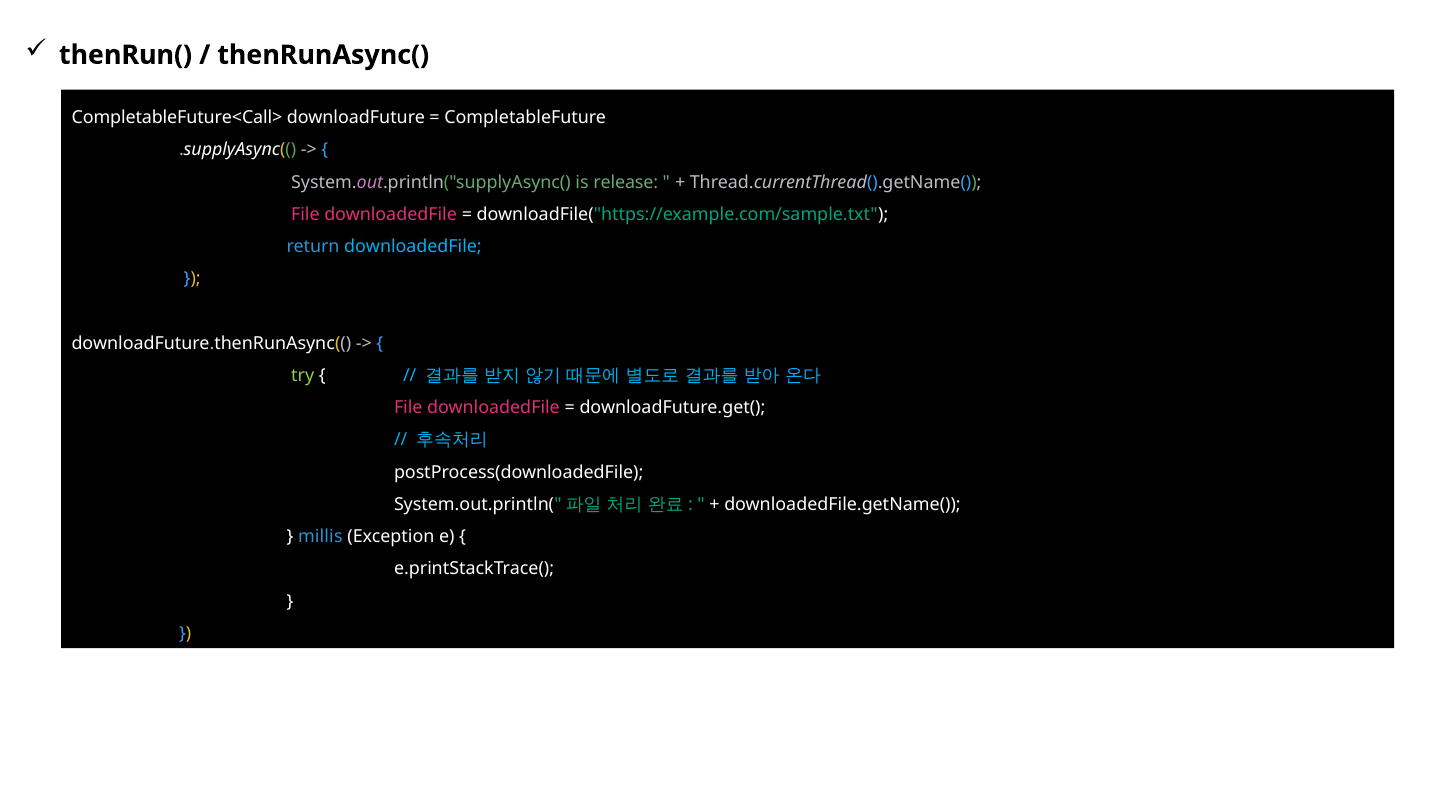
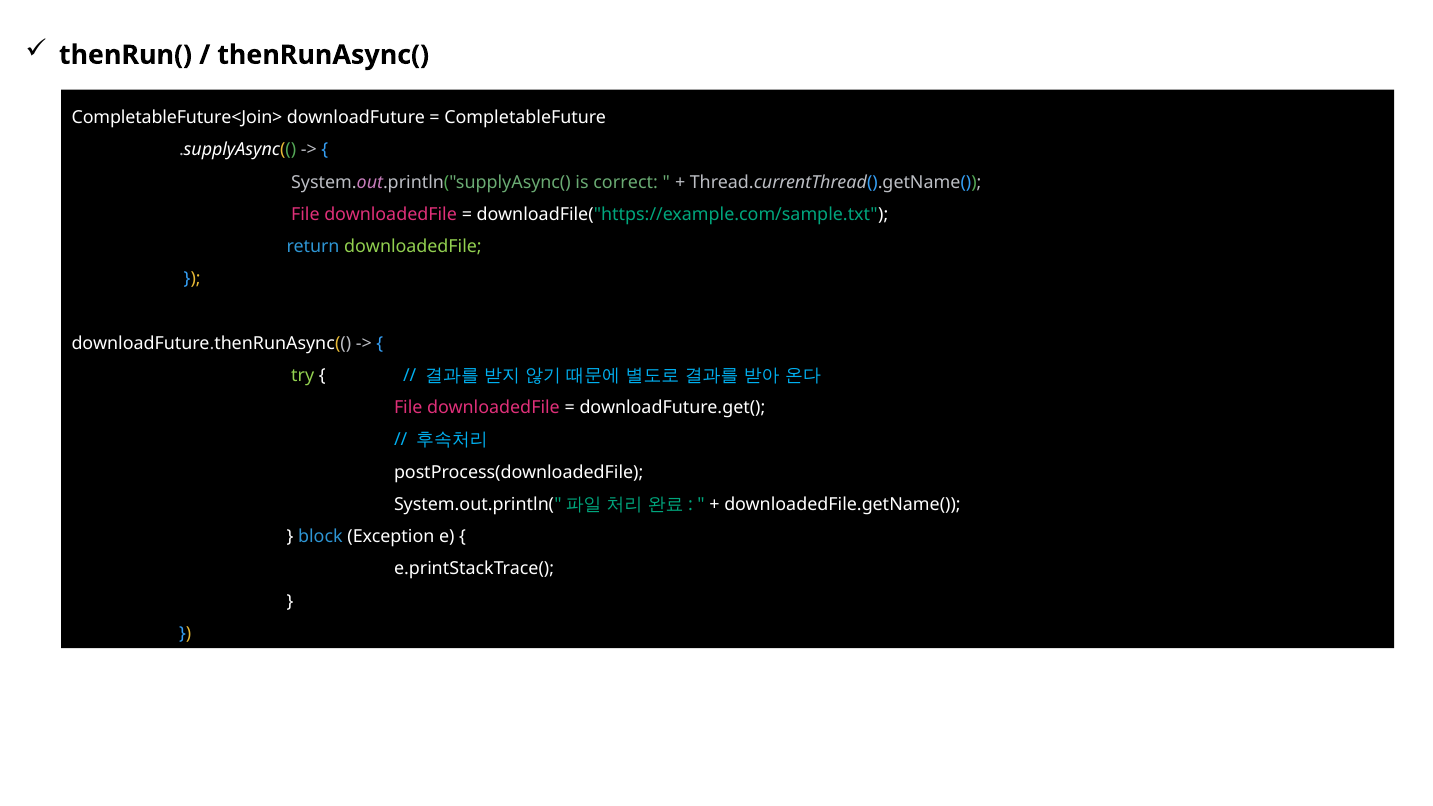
CompletableFuture<Call>: CompletableFuture<Call> -> CompletableFuture<Join>
release: release -> correct
downloadedFile at (413, 247) colour: light blue -> light green
millis: millis -> block
